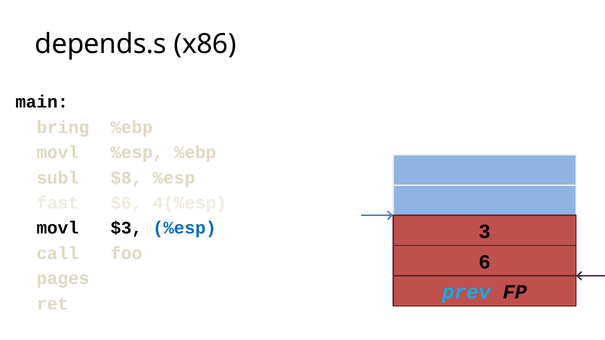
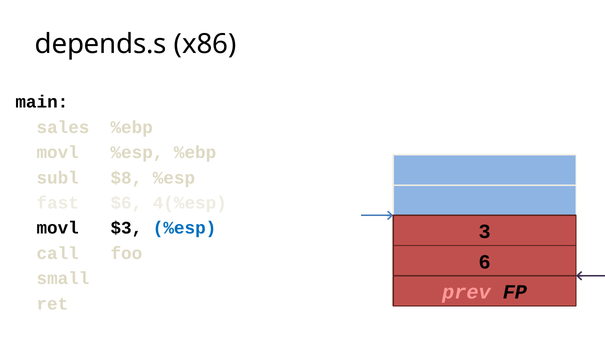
bring: bring -> sales
pages: pages -> small
prev colour: light blue -> pink
